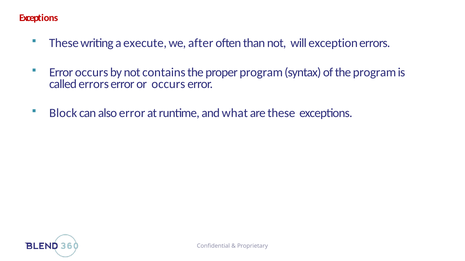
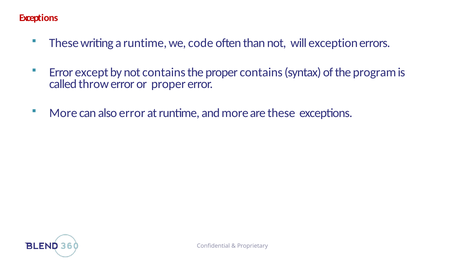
a execute: execute -> runtime
after: after -> code
Error occurs: occurs -> except
proper program: program -> contains
called errors: errors -> throw
or occurs: occurs -> proper
Block at (63, 113): Block -> More
and what: what -> more
